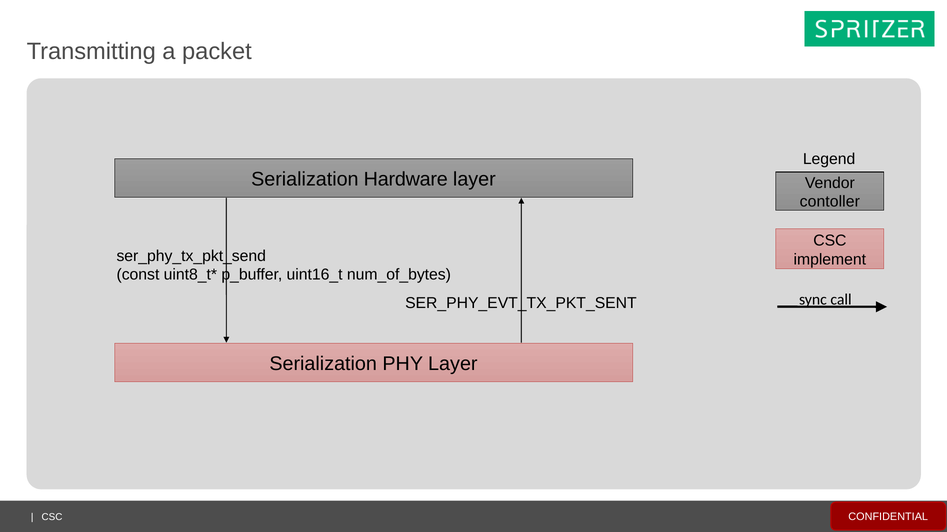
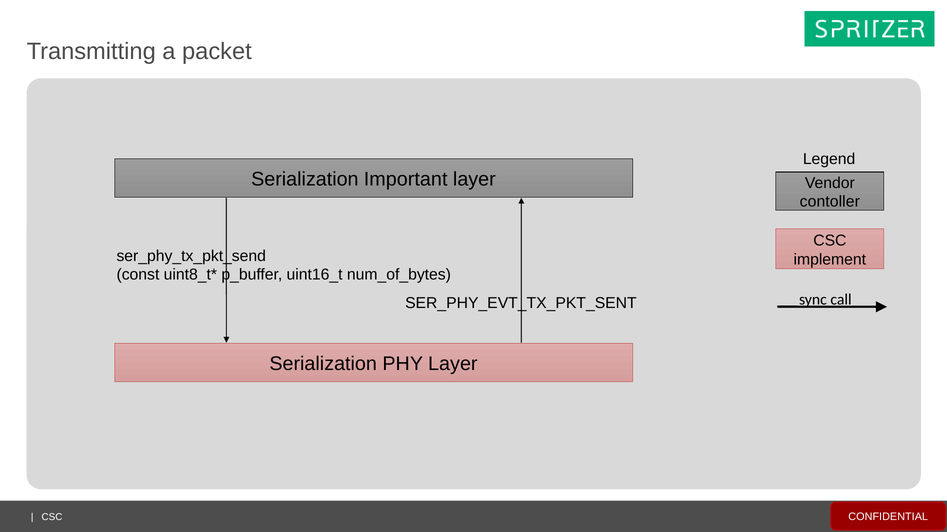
Hardware: Hardware -> Important
